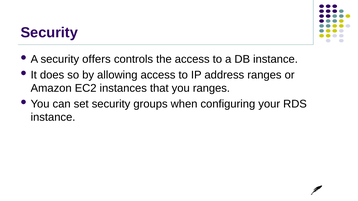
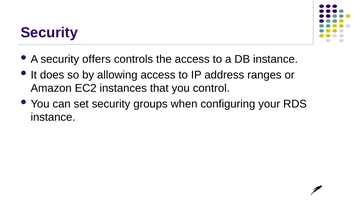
you ranges: ranges -> control
